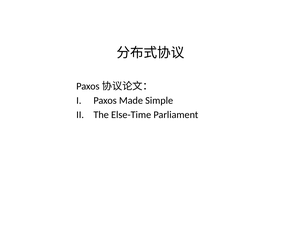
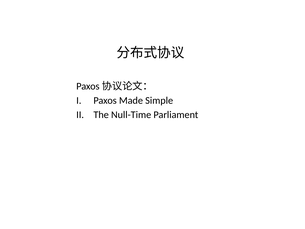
Else-Time: Else-Time -> Null-Time
